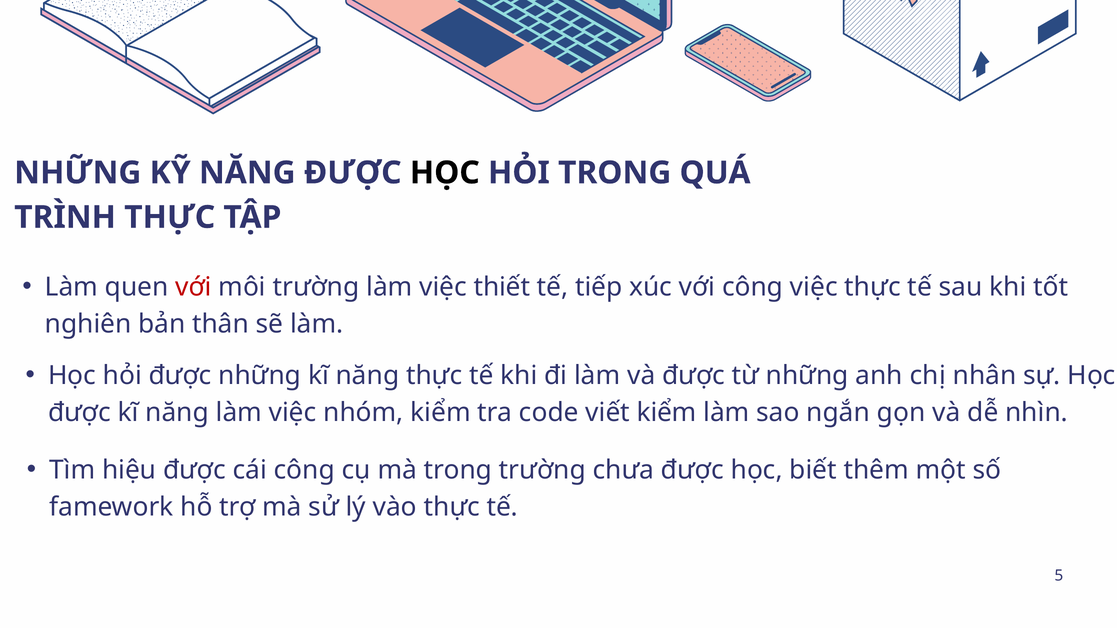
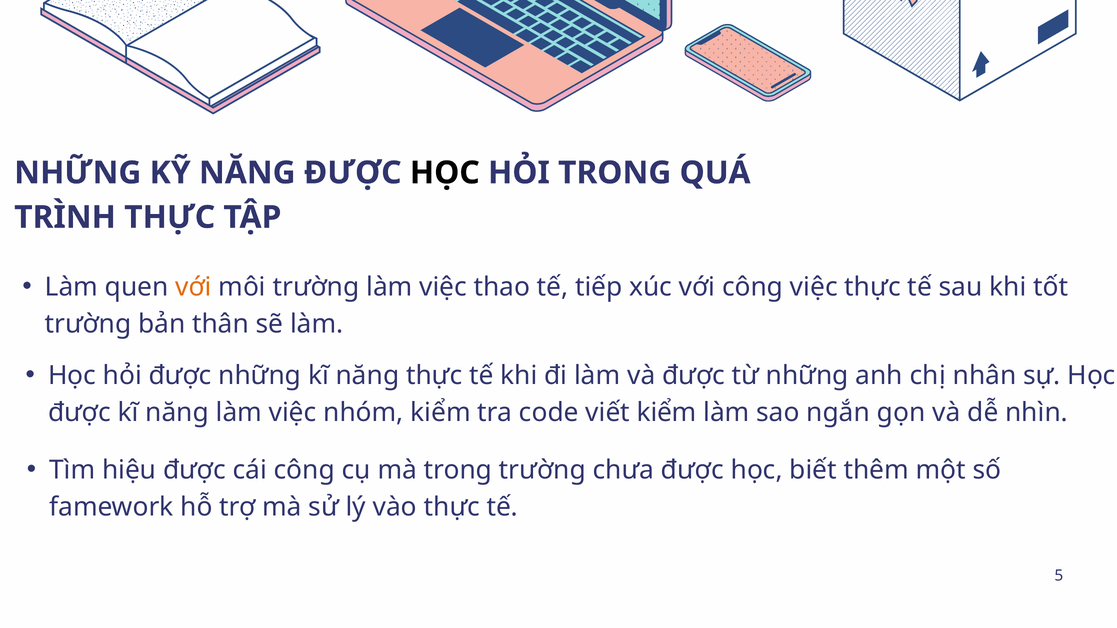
với at (193, 287) colour: red -> orange
thiết: thiết -> thao
nghiên at (88, 324): nghiên -> trường
